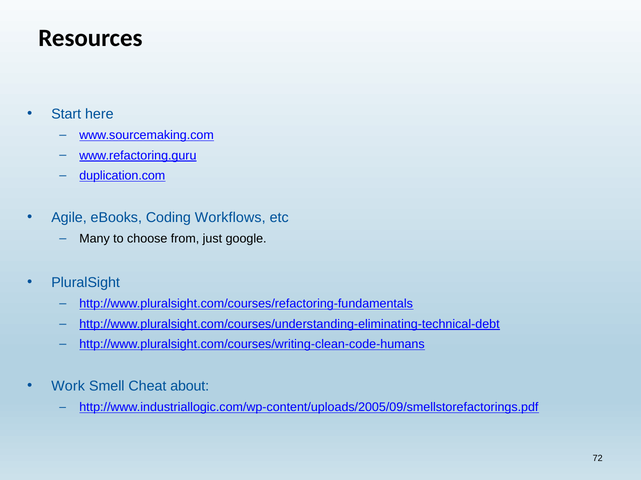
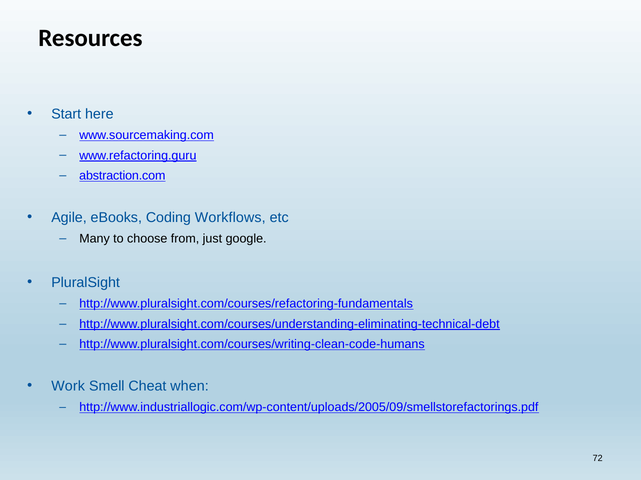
duplication.com: duplication.com -> abstraction.com
about: about -> when
